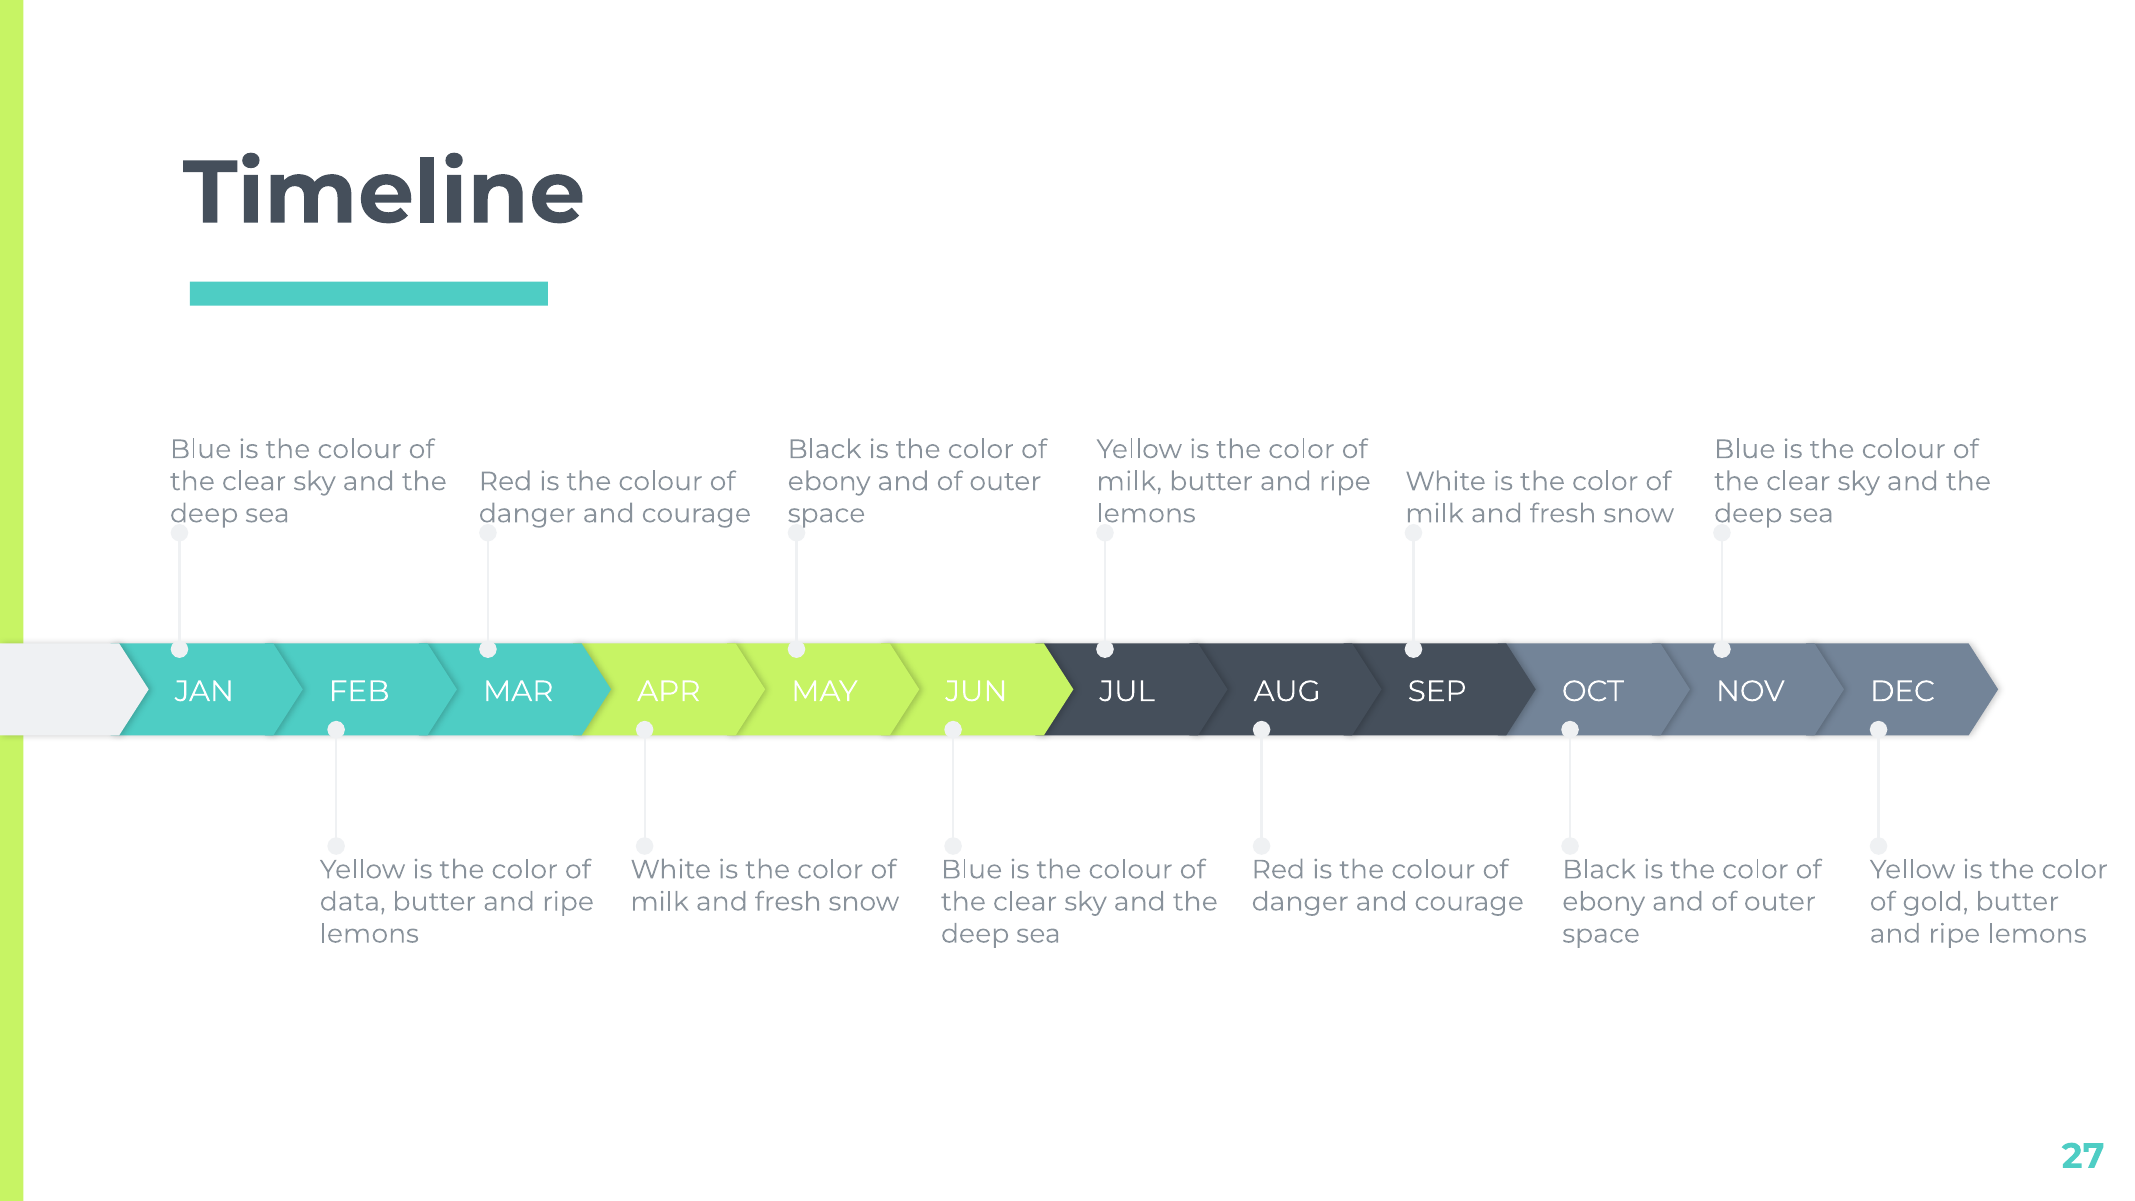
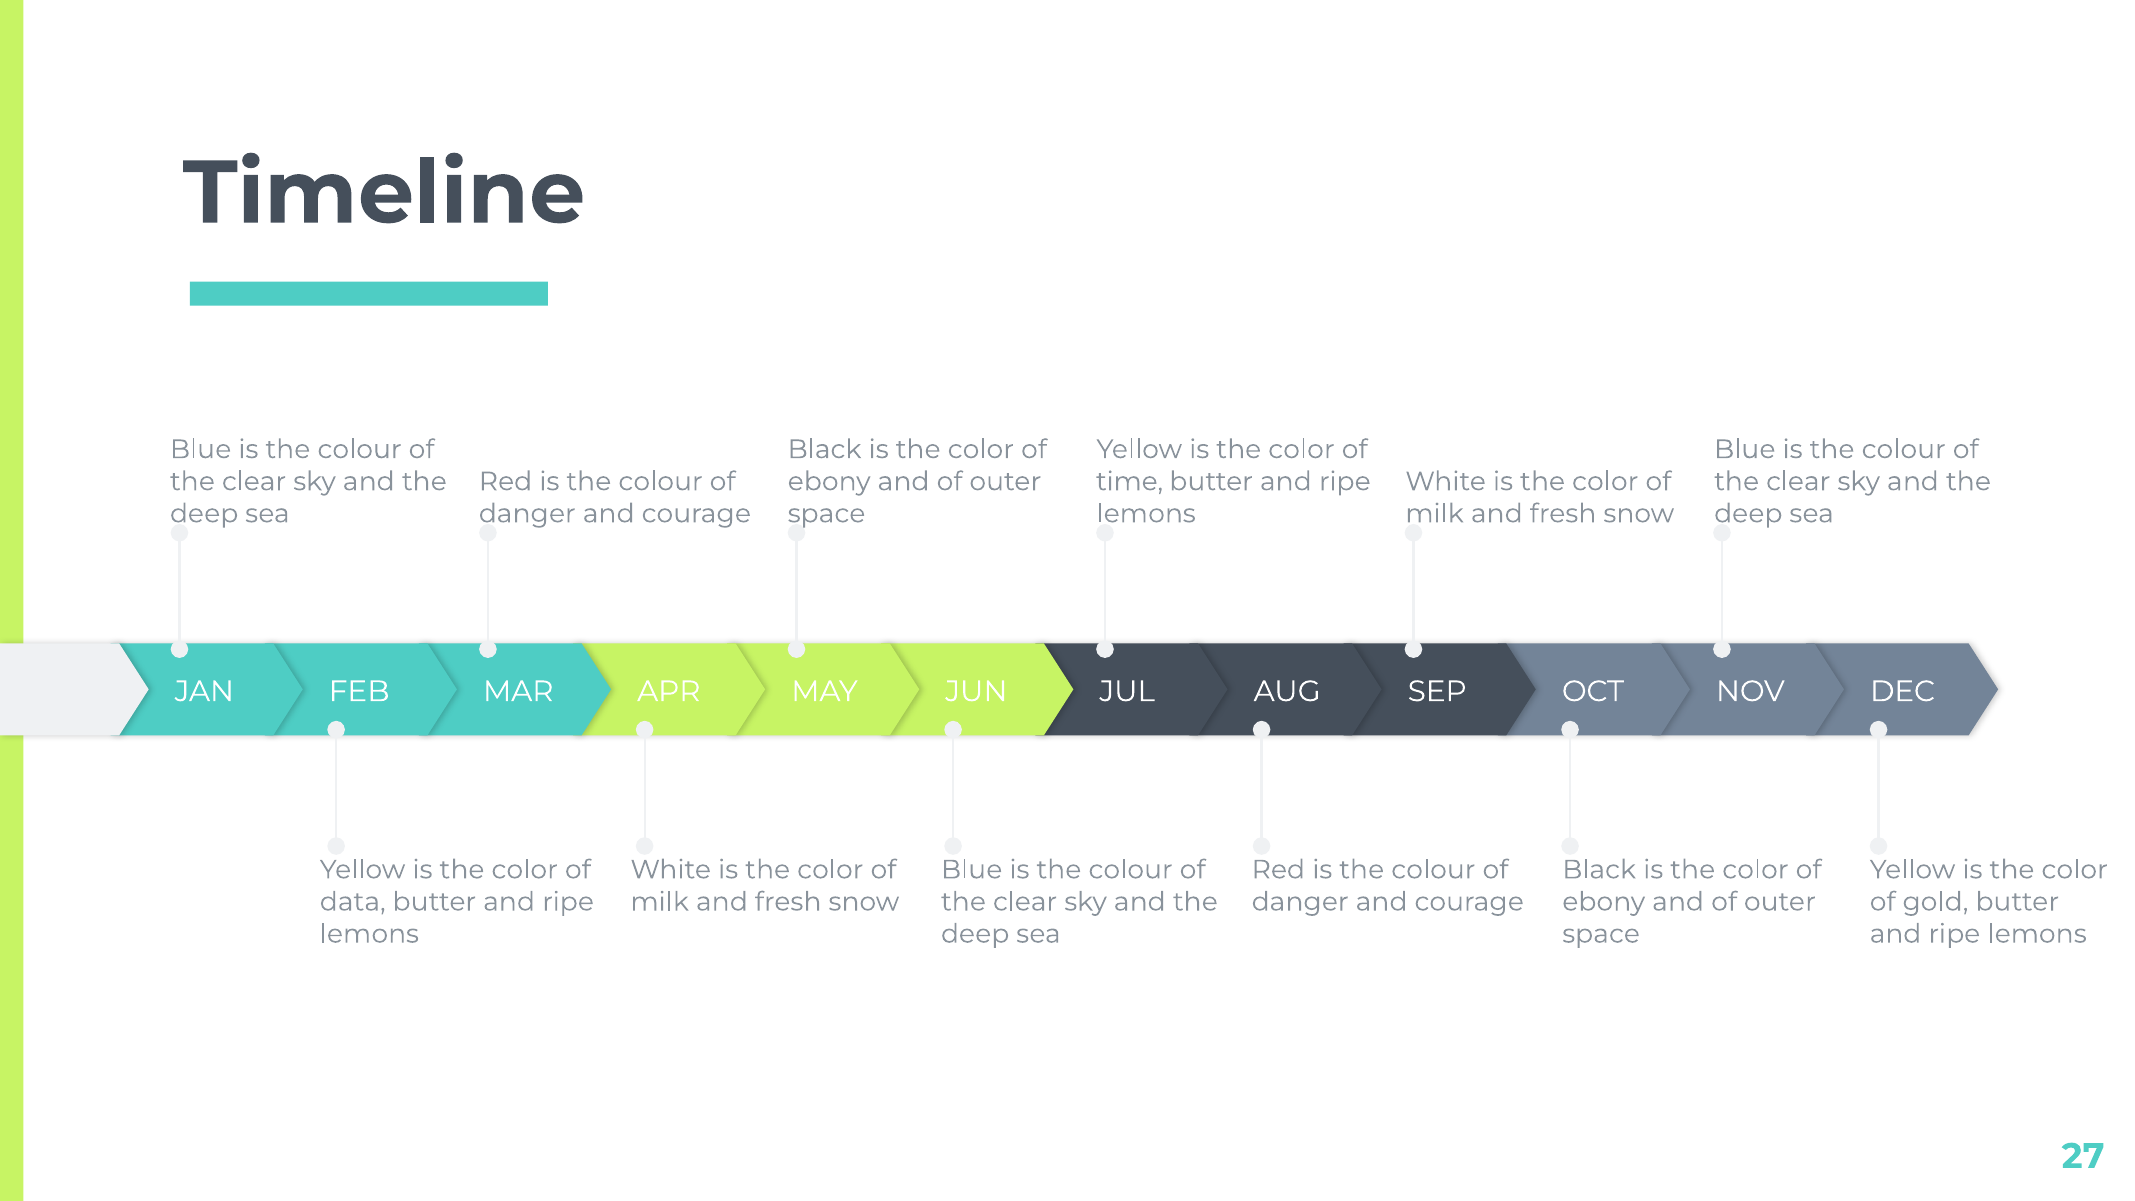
milk at (1129, 481): milk -> time
